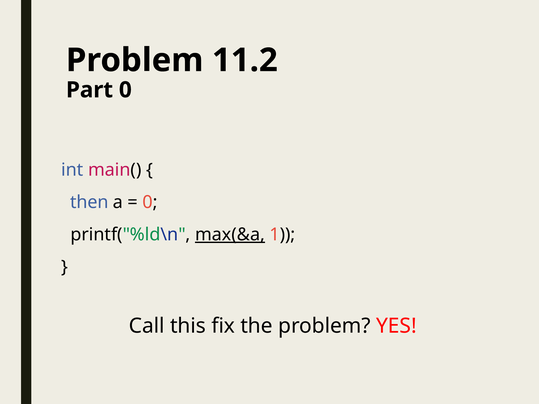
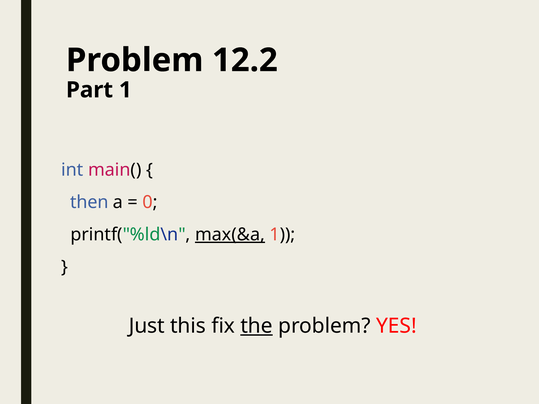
11.2: 11.2 -> 12.2
Part 0: 0 -> 1
Call: Call -> Just
the underline: none -> present
